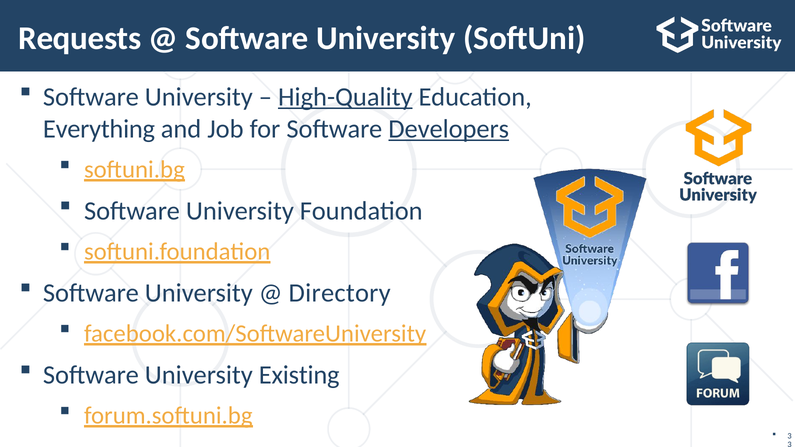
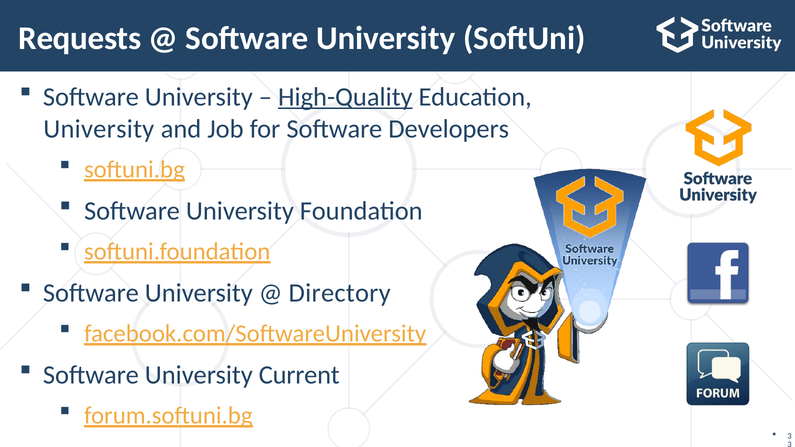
Everything at (99, 129): Everything -> University
Developers underline: present -> none
Existing: Existing -> Current
